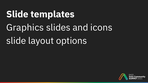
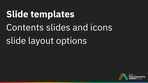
Graphics: Graphics -> Contents
